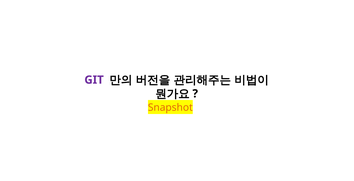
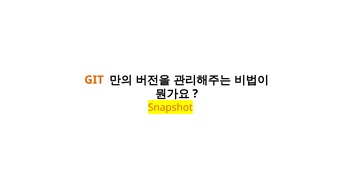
GIT colour: purple -> orange
